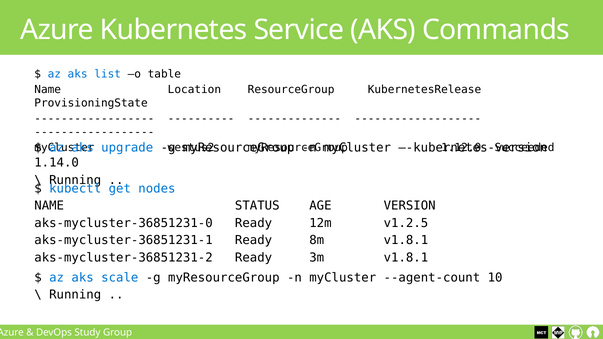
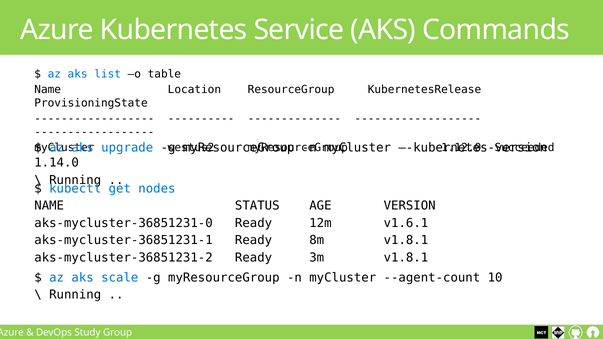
v1.2.5: v1.2.5 -> v1.6.1
